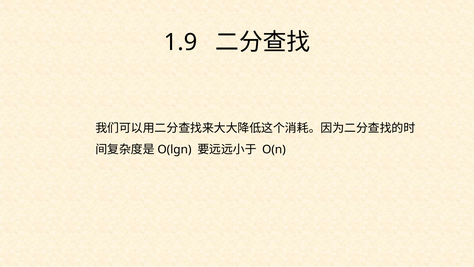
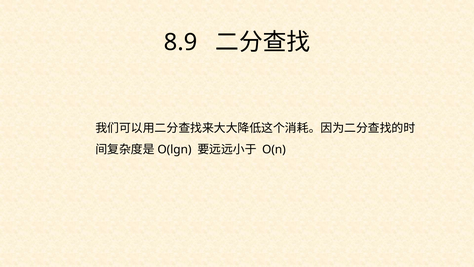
1.9: 1.9 -> 8.9
